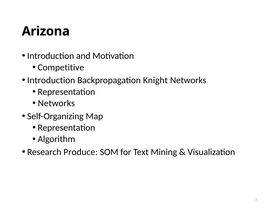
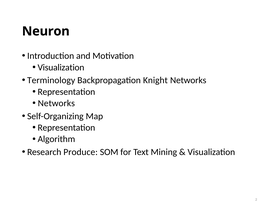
Arizona: Arizona -> Neuron
Competitive at (61, 67): Competitive -> Visualization
Introduction at (51, 80): Introduction -> Terminology
